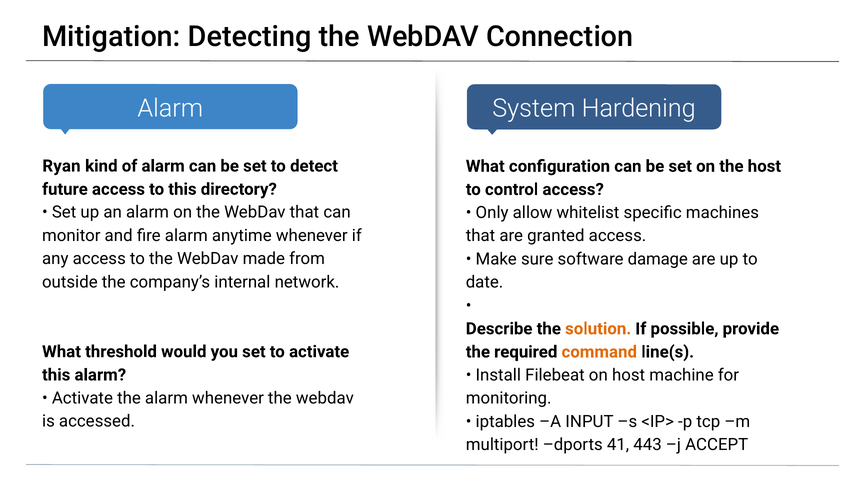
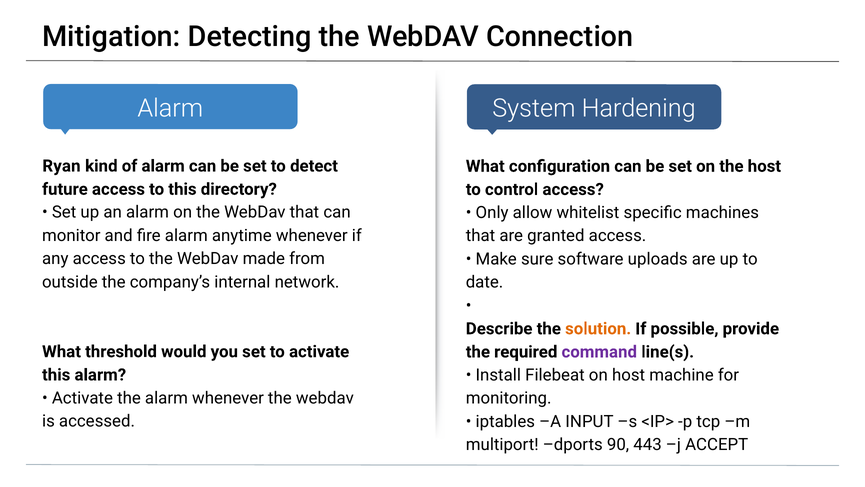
damage: damage -> uploads
command colour: orange -> purple
41: 41 -> 90
